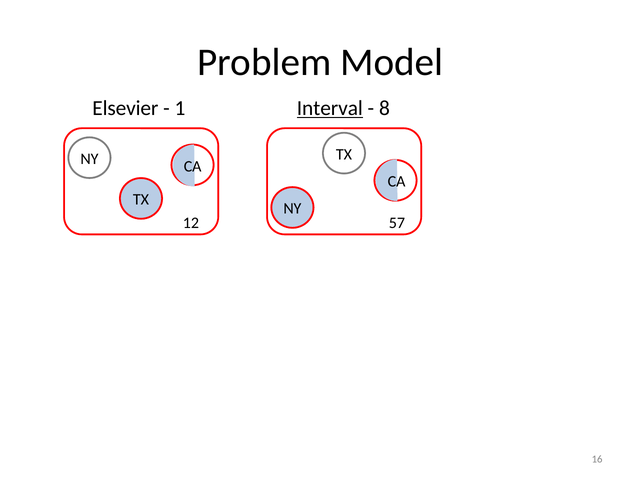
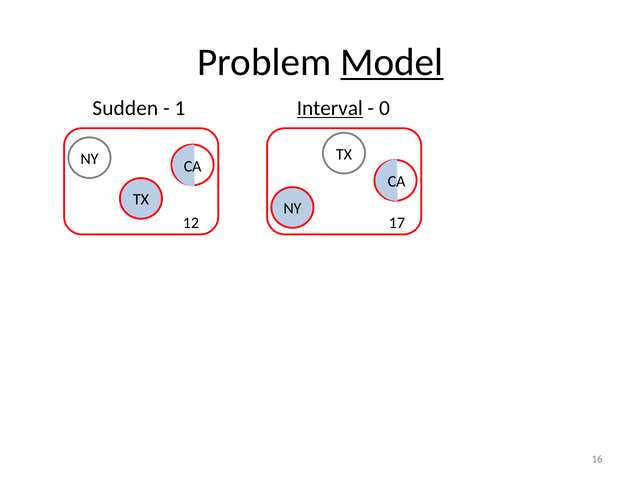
Model underline: none -> present
Elsevier: Elsevier -> Sudden
8: 8 -> 0
57: 57 -> 17
